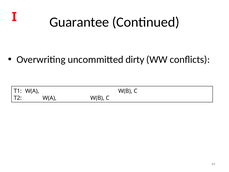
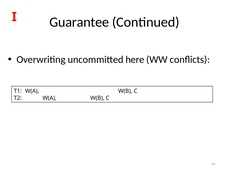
dirty: dirty -> here
